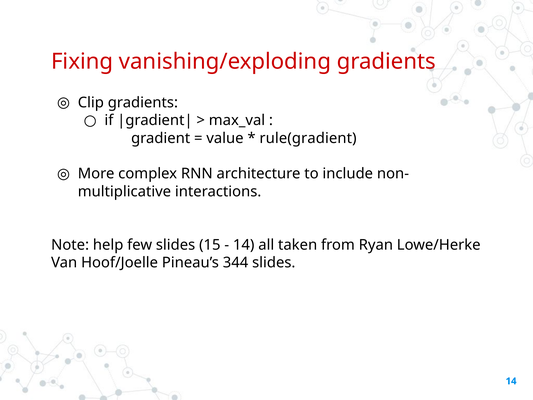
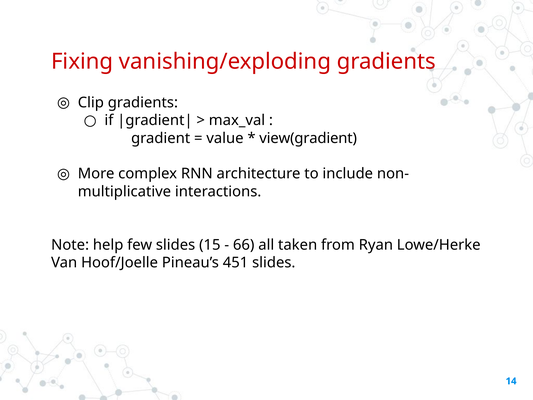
rule(gradient: rule(gradient -> view(gradient
14 at (244, 245): 14 -> 66
344: 344 -> 451
